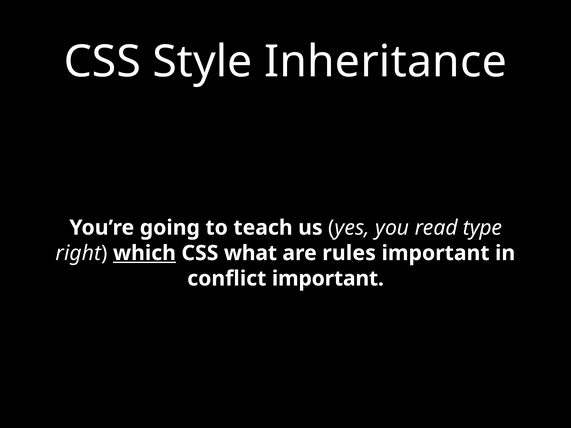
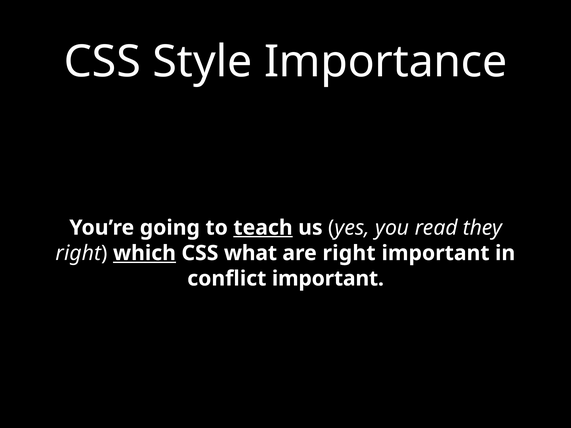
Inheritance: Inheritance -> Importance
teach underline: none -> present
type: type -> they
are rules: rules -> right
